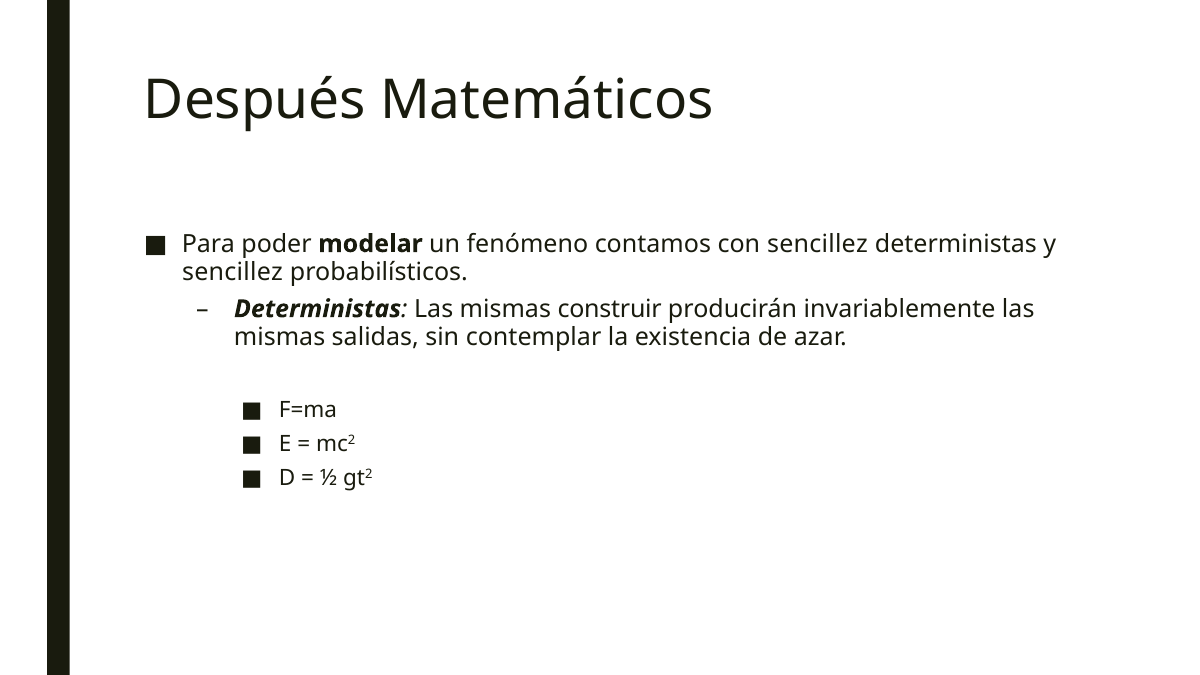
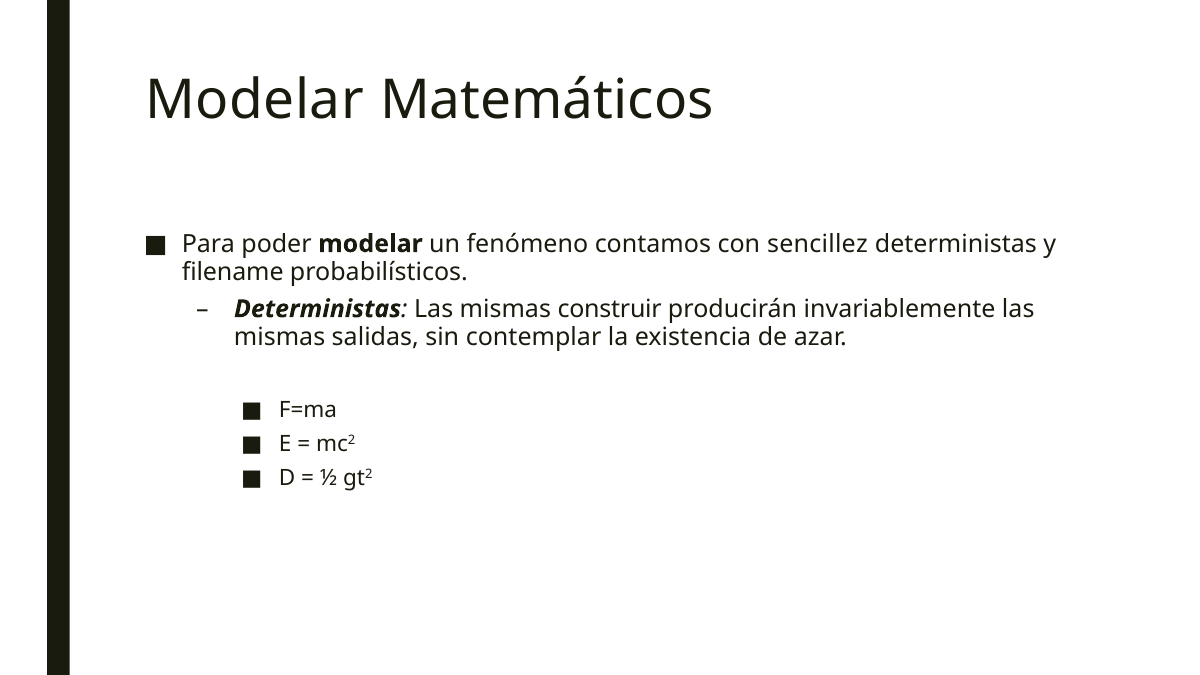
Después at (255, 101): Después -> Modelar
sencillez at (233, 272): sencillez -> filename
